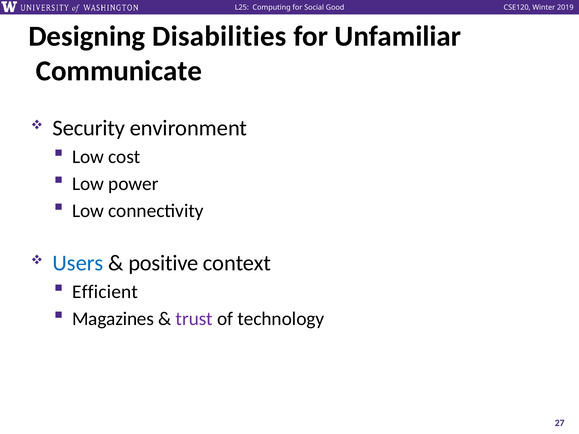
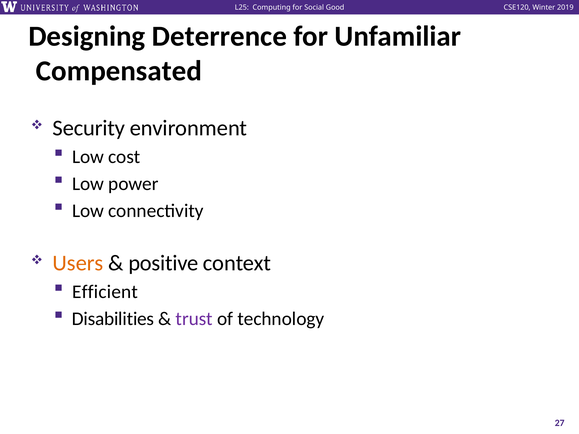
Disabilities: Disabilities -> Deterrence
Communicate: Communicate -> Compensated
Users colour: blue -> orange
Magazines: Magazines -> Disabilities
